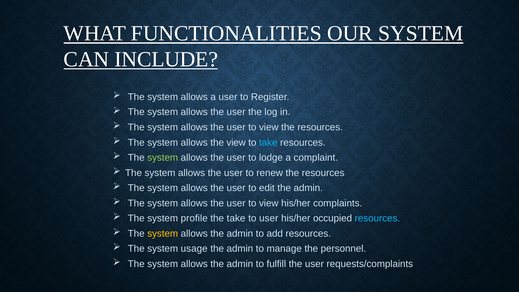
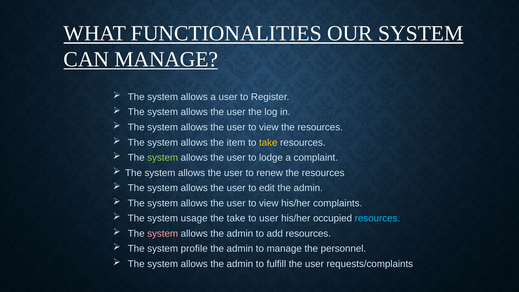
CAN INCLUDE: INCLUDE -> MANAGE
the view: view -> item
take at (268, 142) colour: light blue -> yellow
profile: profile -> usage
system at (163, 233) colour: yellow -> pink
usage: usage -> profile
